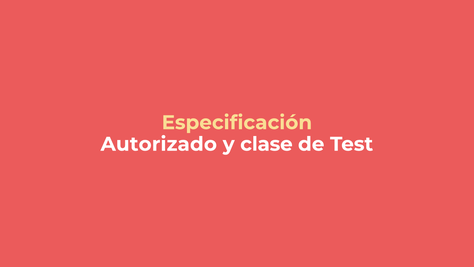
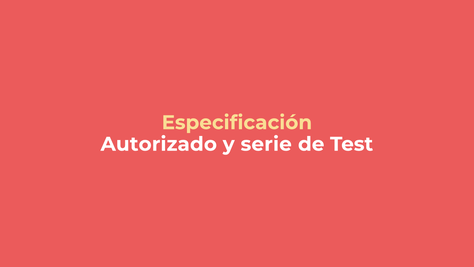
clase: clase -> serie
